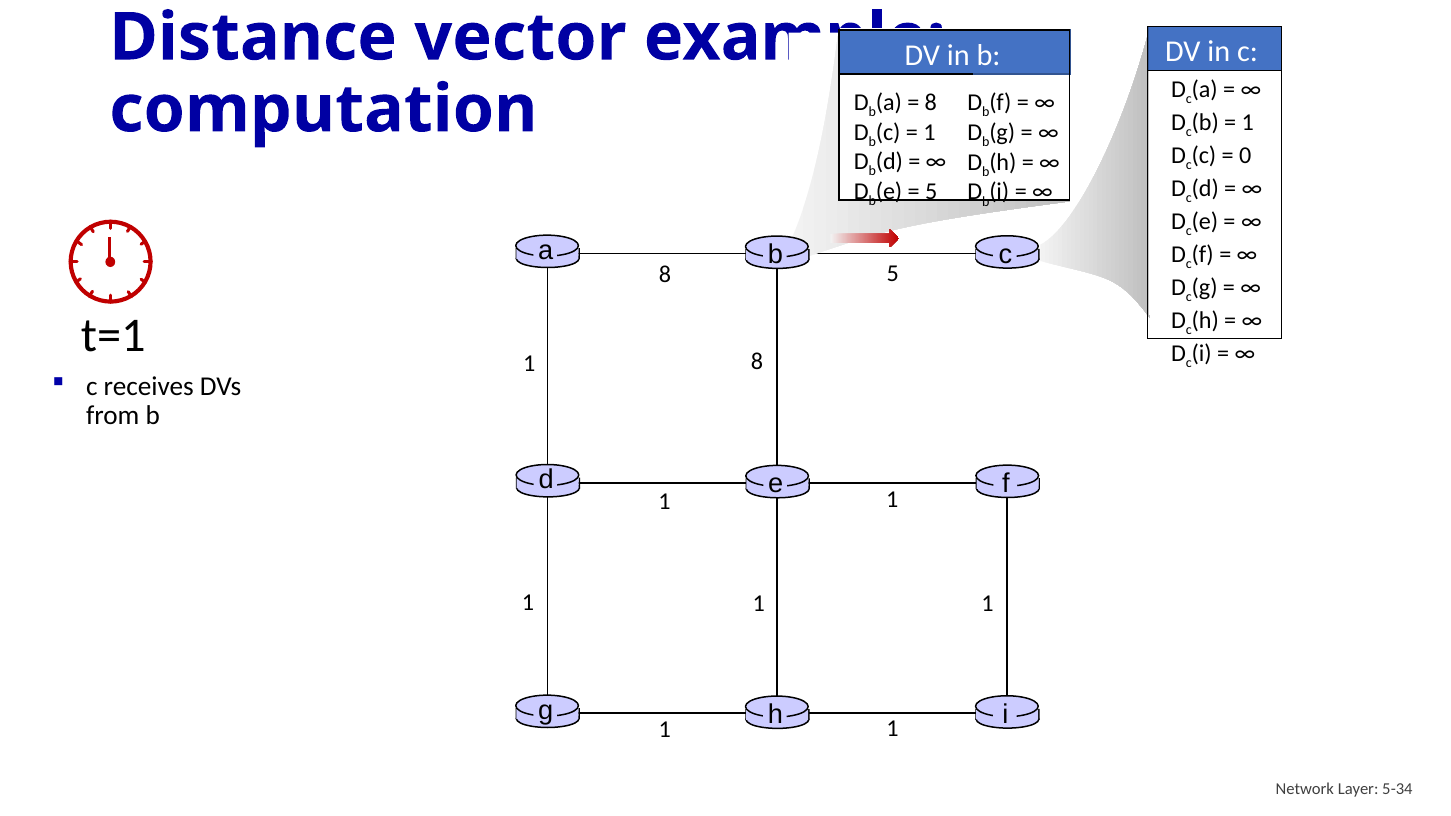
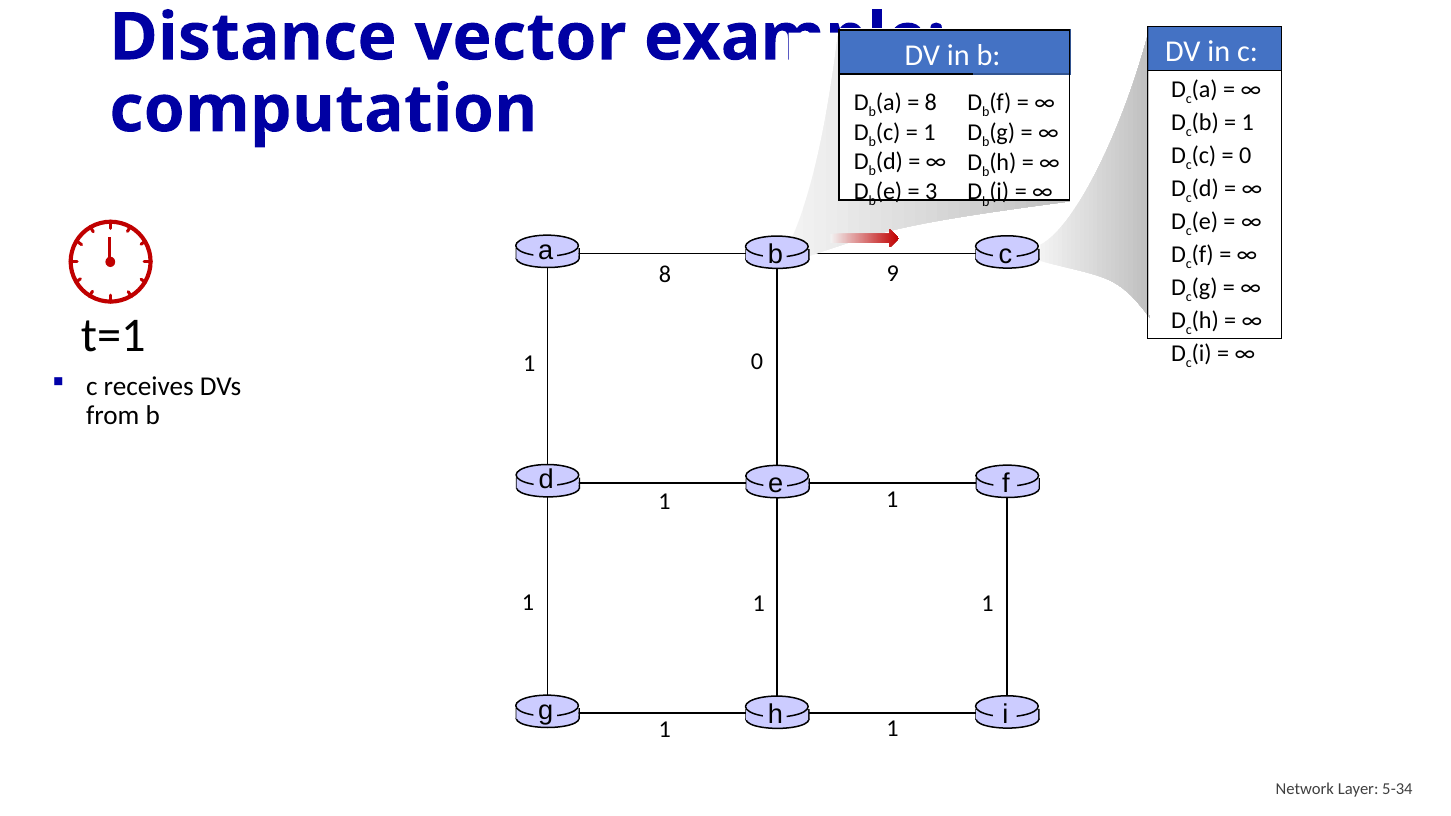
5 at (931, 192): 5 -> 3
8 5: 5 -> 9
8 at (757, 362): 8 -> 0
